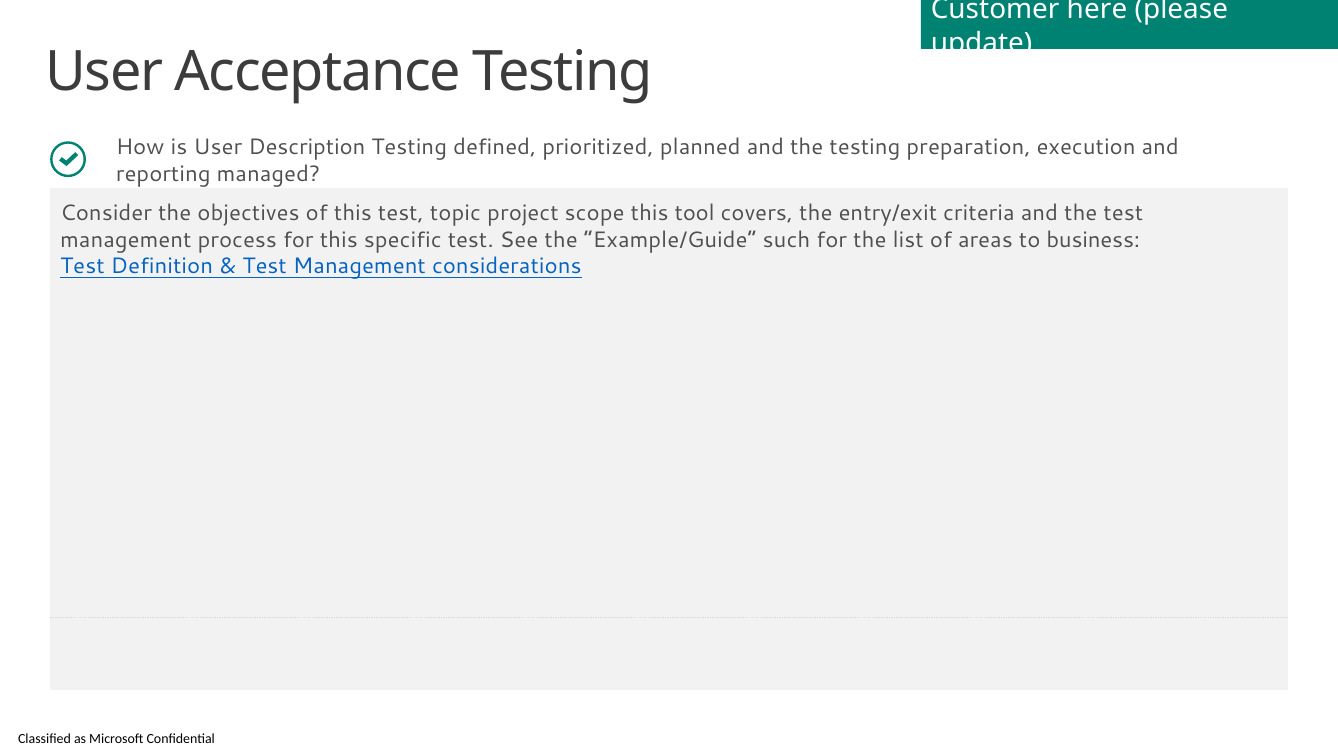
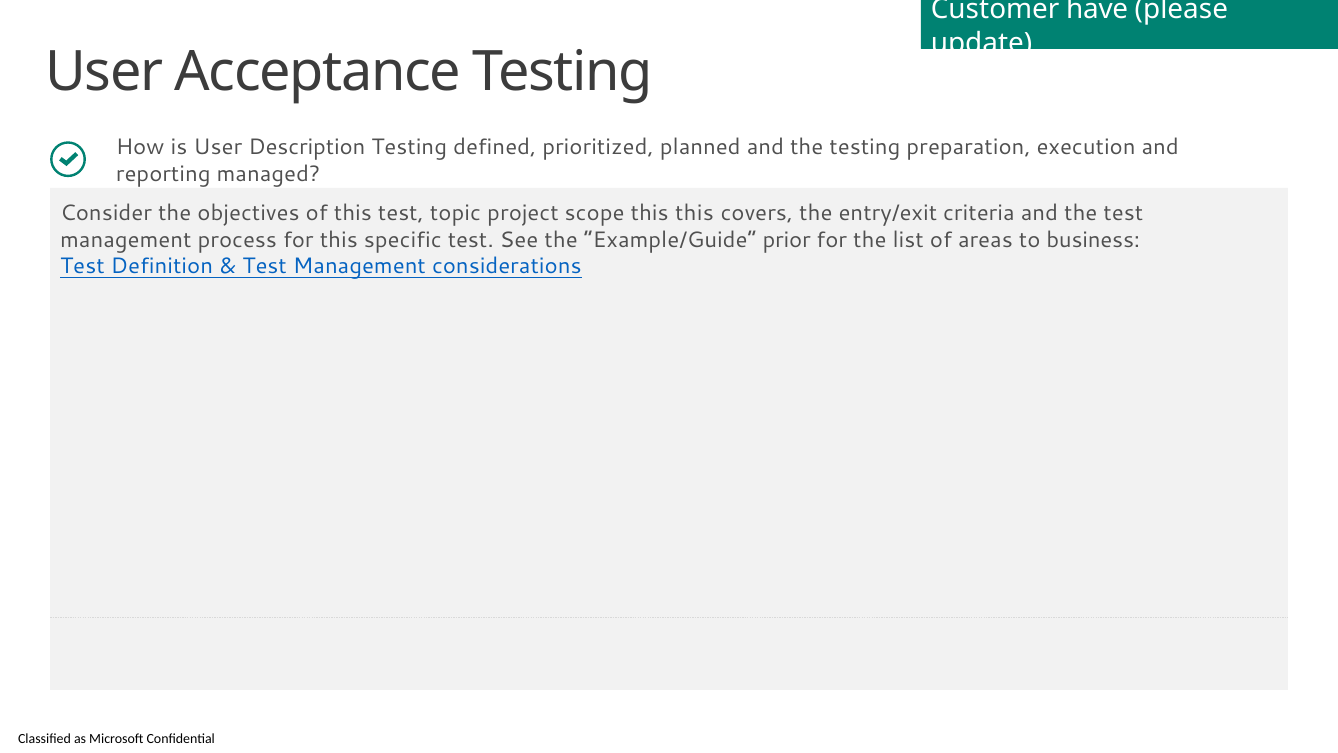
here: here -> have
this tool: tool -> this
such: such -> prior
